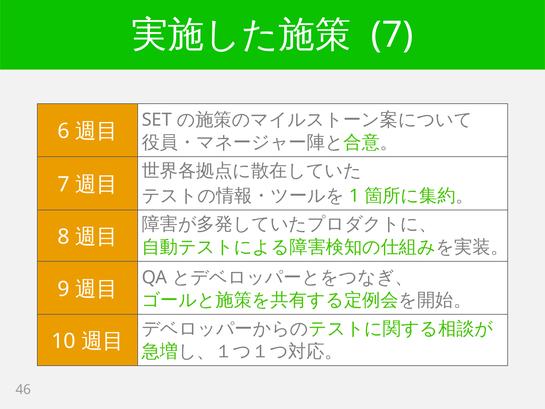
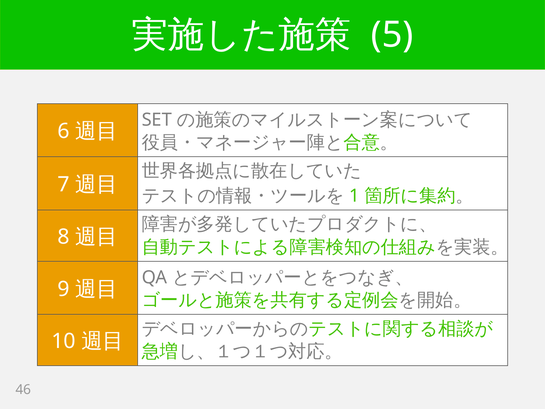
7 at (392, 35): 7 -> 5
